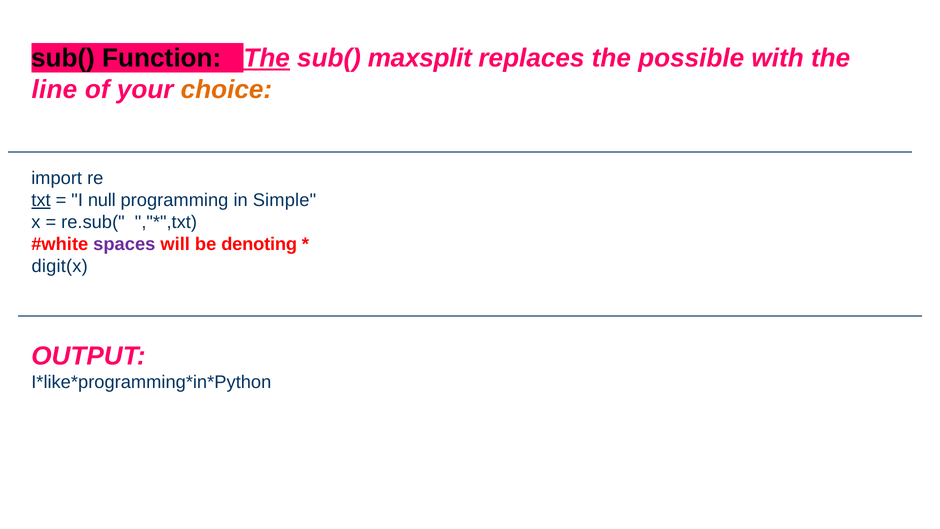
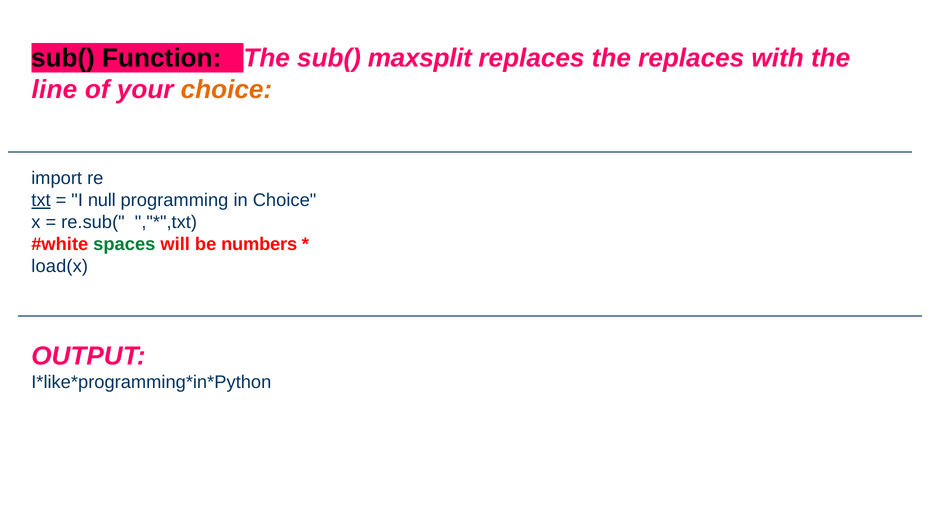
The at (267, 58) underline: present -> none
the possible: possible -> replaces
in Simple: Simple -> Choice
spaces colour: purple -> green
denoting: denoting -> numbers
digit(x: digit(x -> load(x
